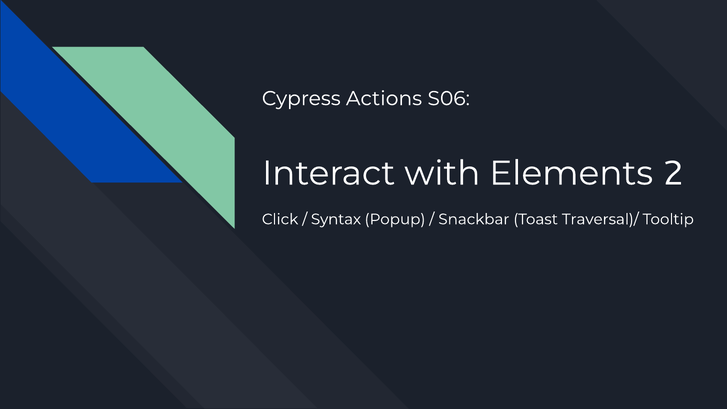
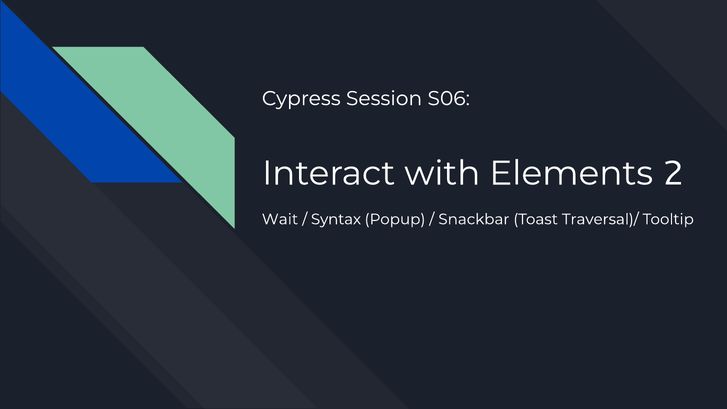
Actions: Actions -> Session
Click: Click -> Wait
